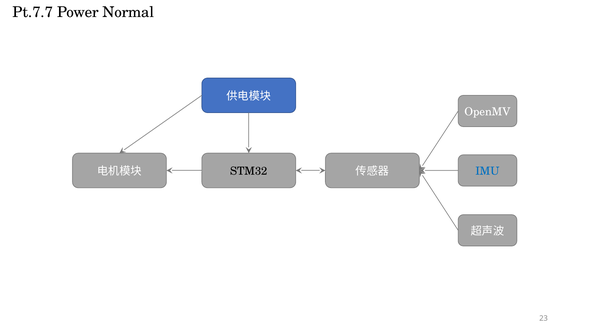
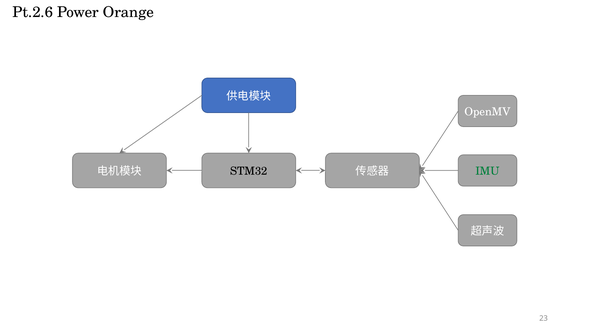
Pt.7.7: Pt.7.7 -> Pt.2.6
Normal: Normal -> Orange
IMU colour: blue -> green
